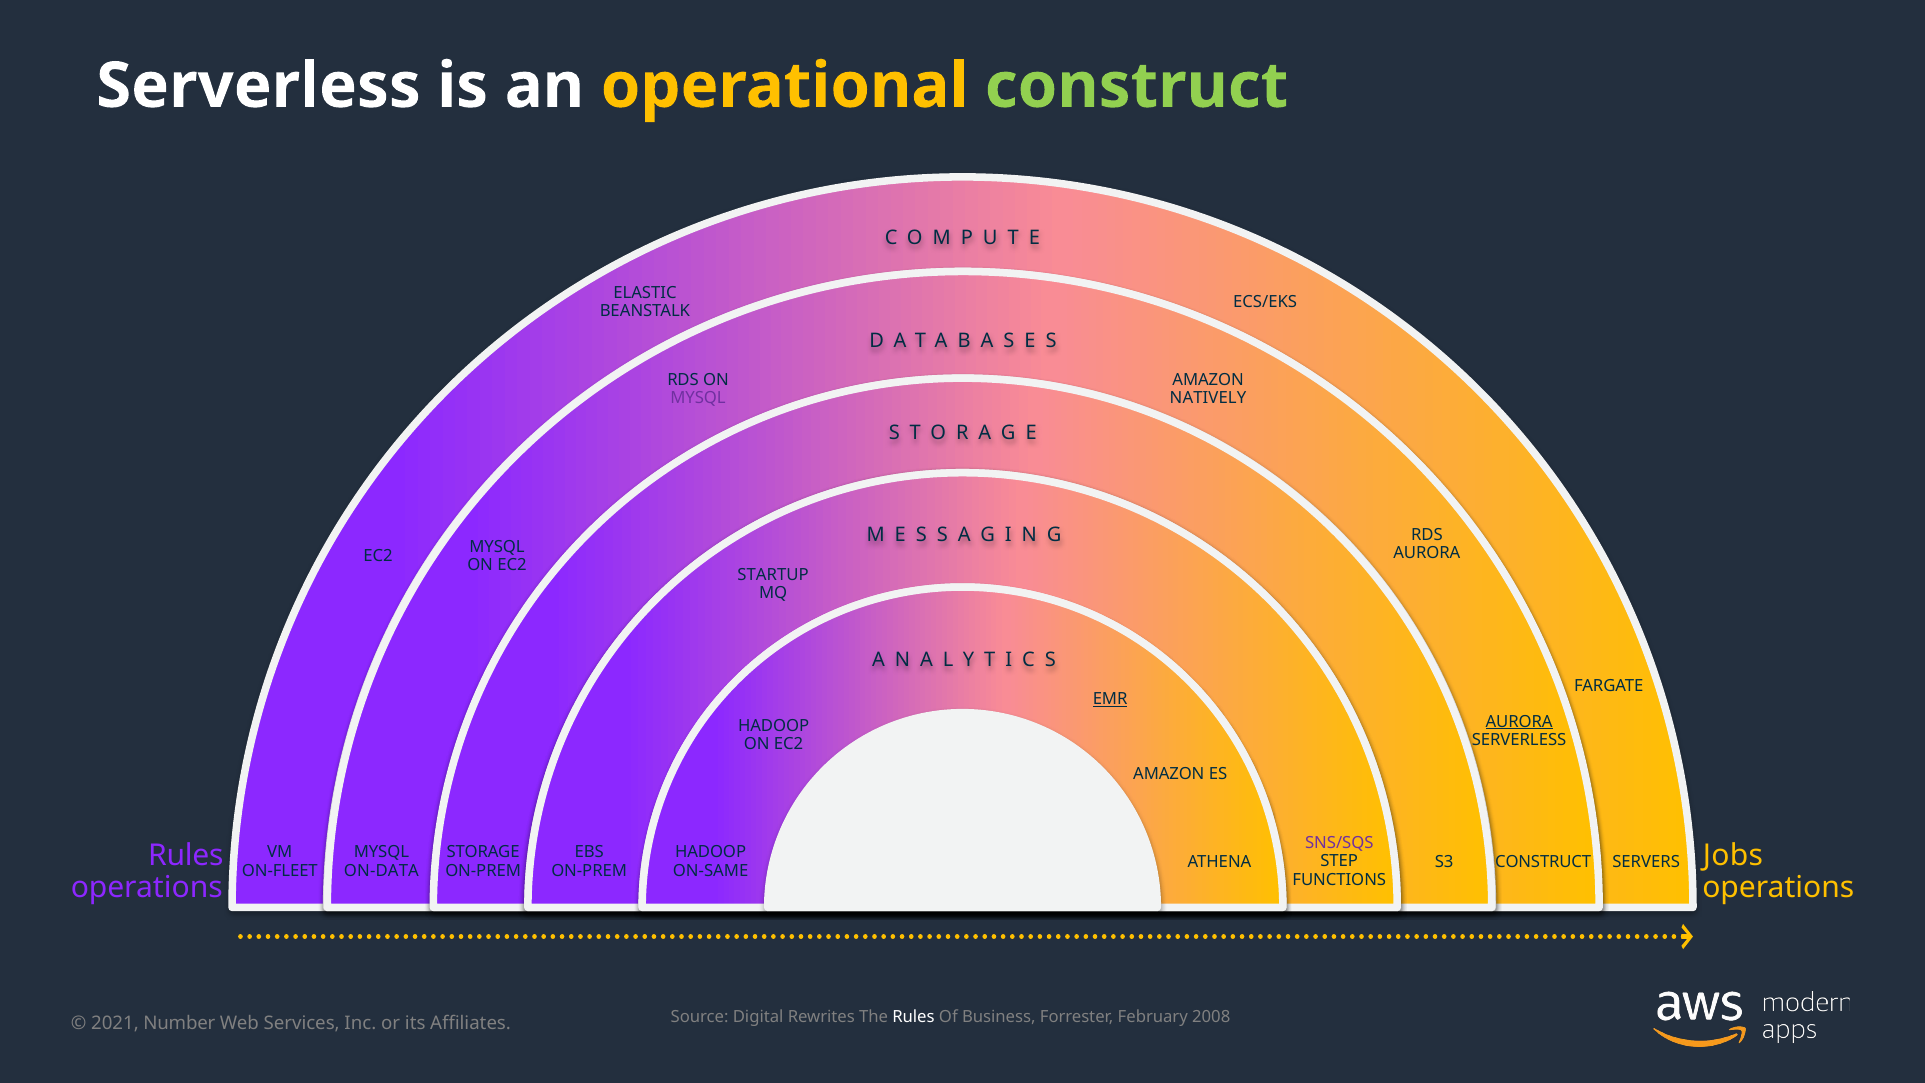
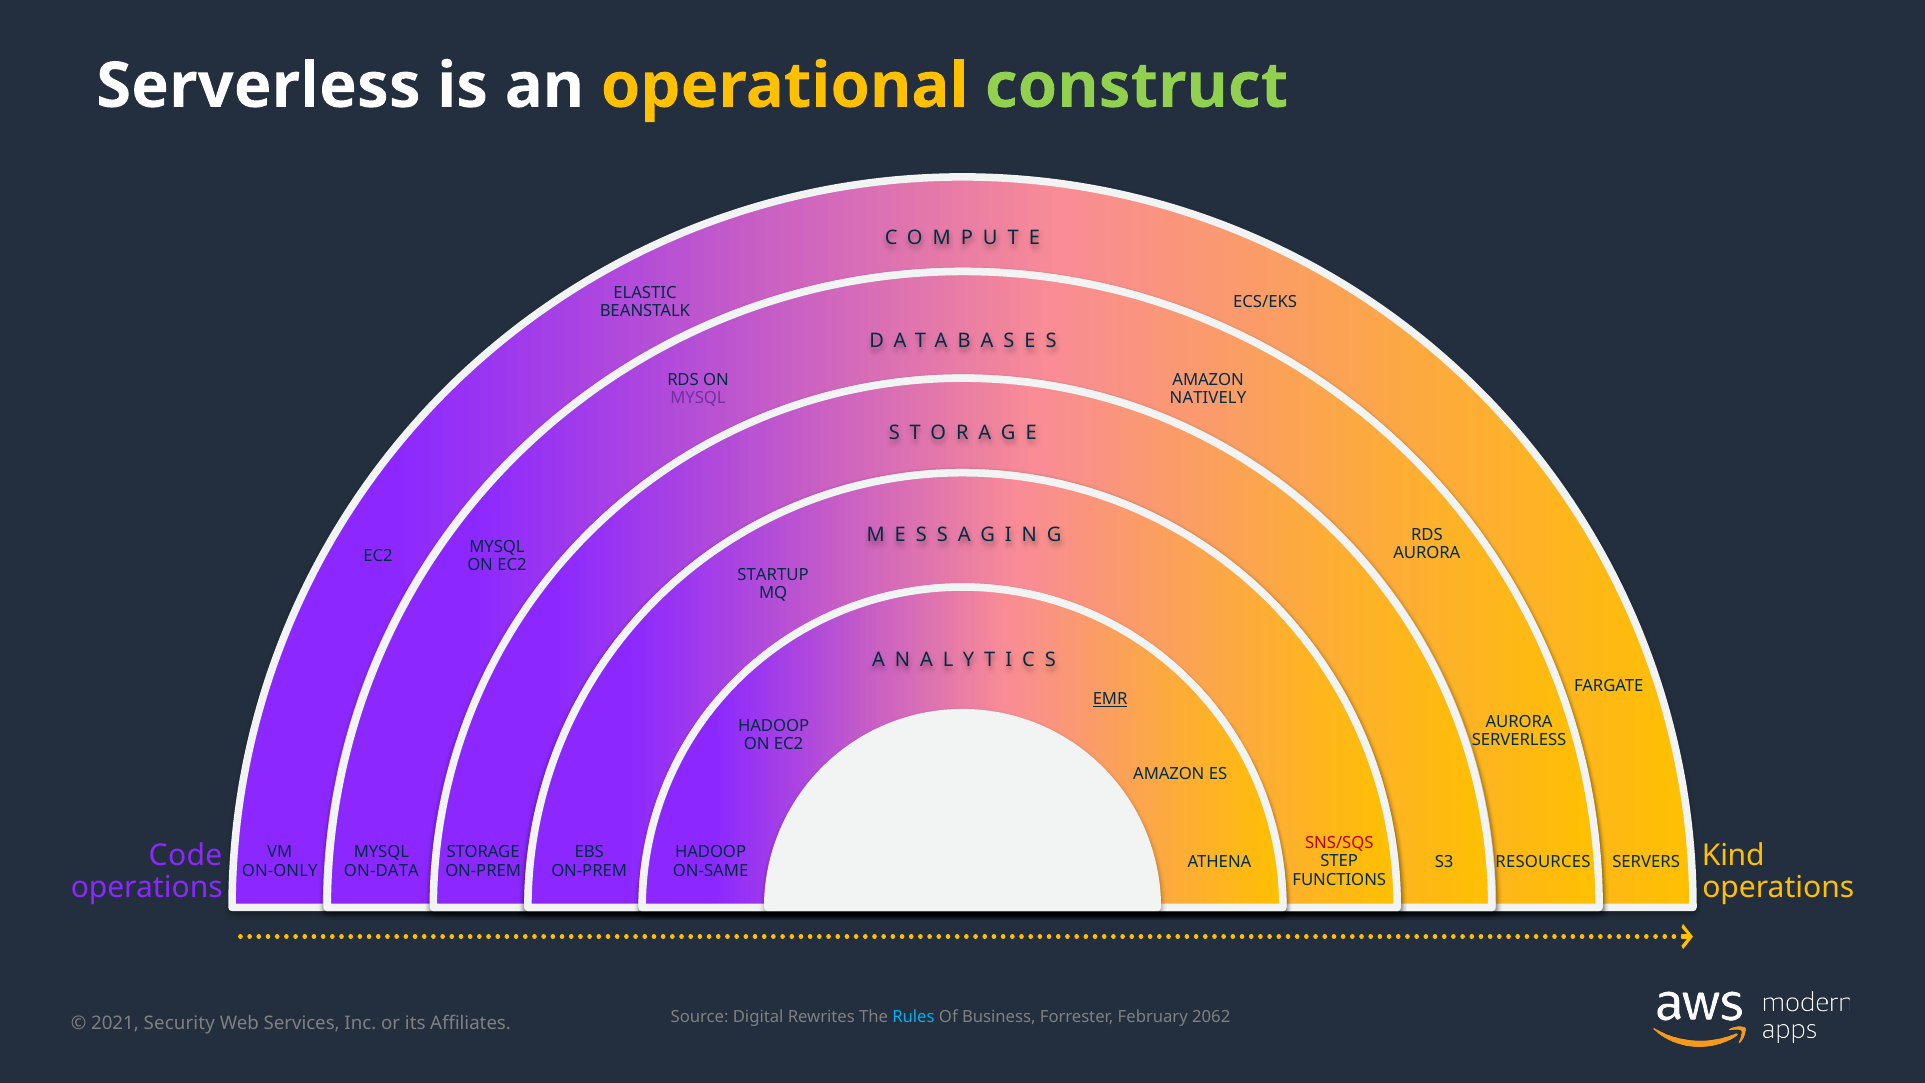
AURORA at (1519, 721) underline: present -> none
SNS/SQS colour: purple -> red
Rules at (186, 855): Rules -> Code
Jobs: Jobs -> Kind
S3 CONSTRUCT: CONSTRUCT -> RESOURCES
ON-FLEET: ON-FLEET -> ON-ONLY
Rules at (913, 1017) colour: white -> light blue
2008: 2008 -> 2062
Number: Number -> Security
